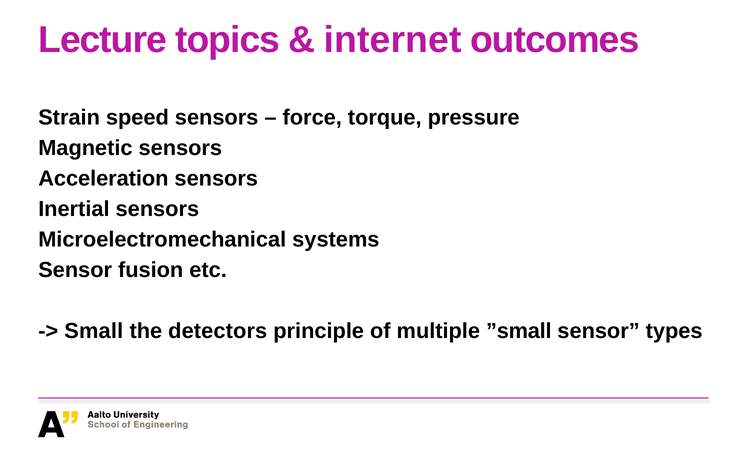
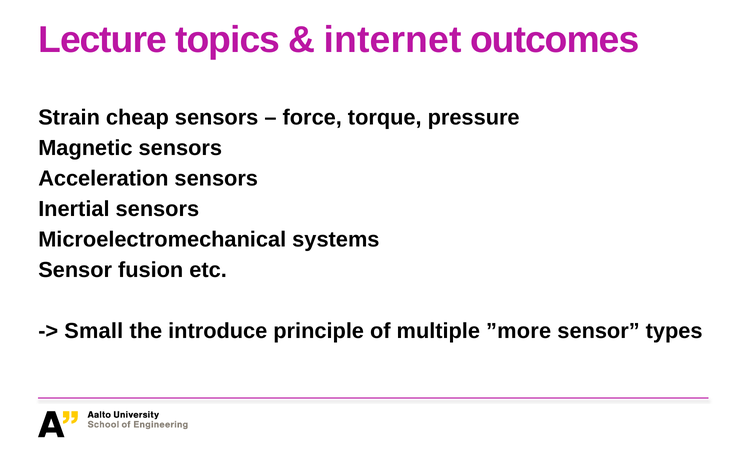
speed: speed -> cheap
detectors: detectors -> introduce
”small: ”small -> ”more
